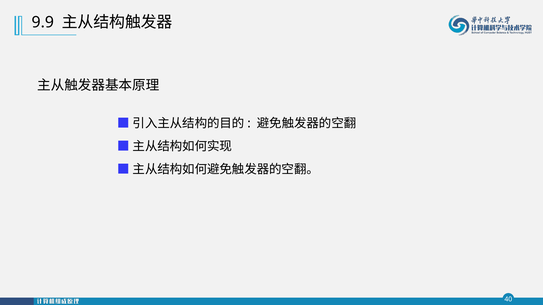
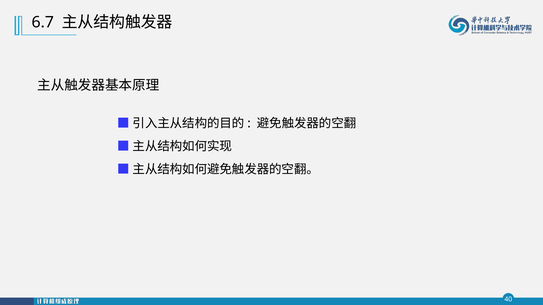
9.9: 9.9 -> 6.7
